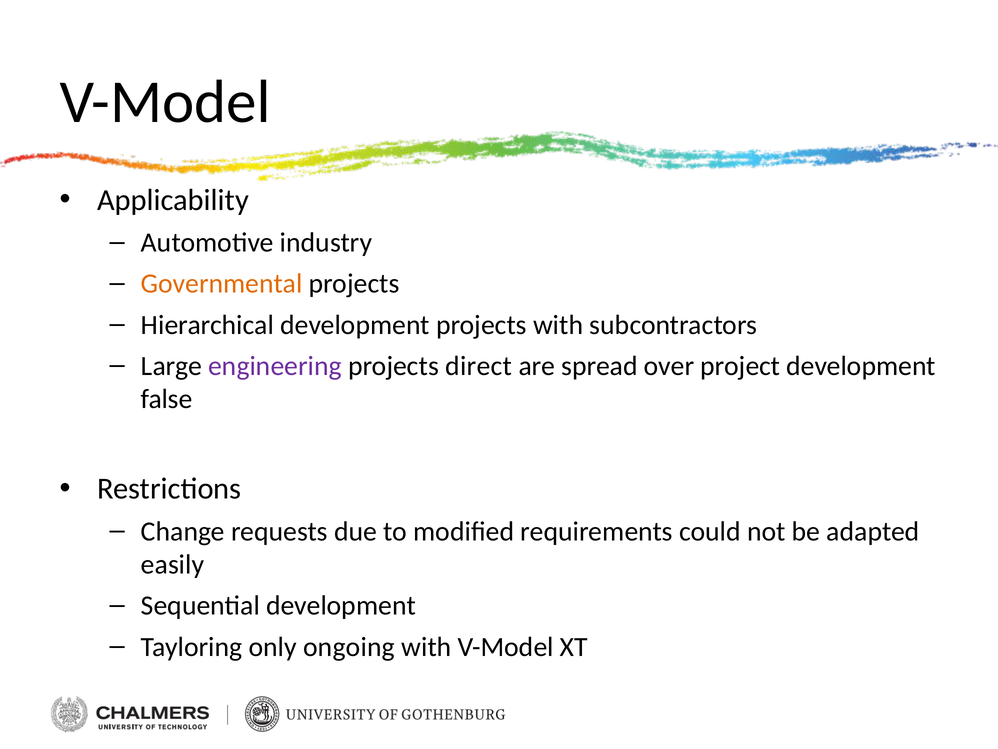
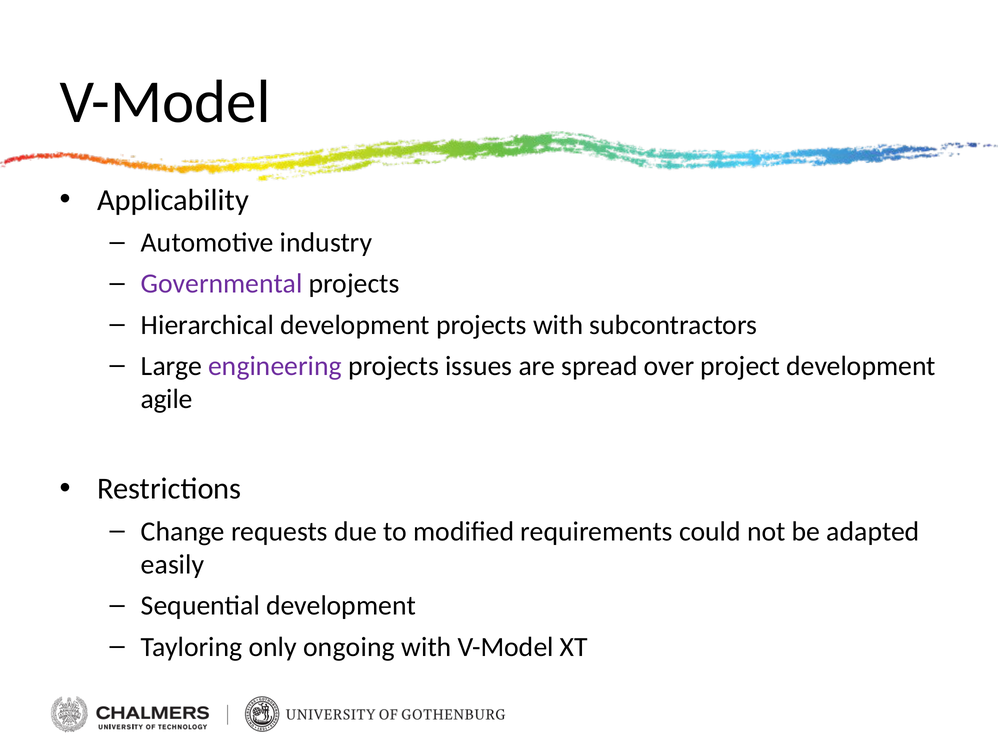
Governmental colour: orange -> purple
direct: direct -> issues
false: false -> agile
